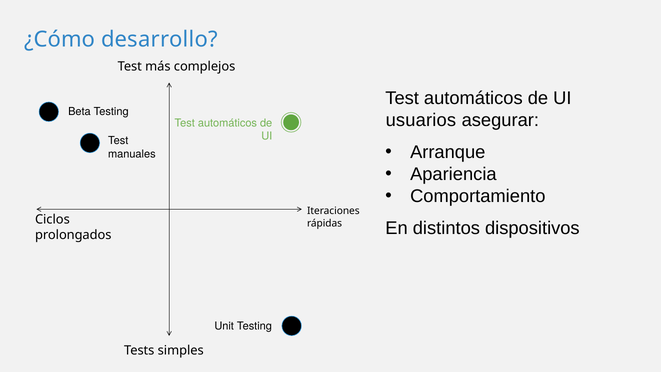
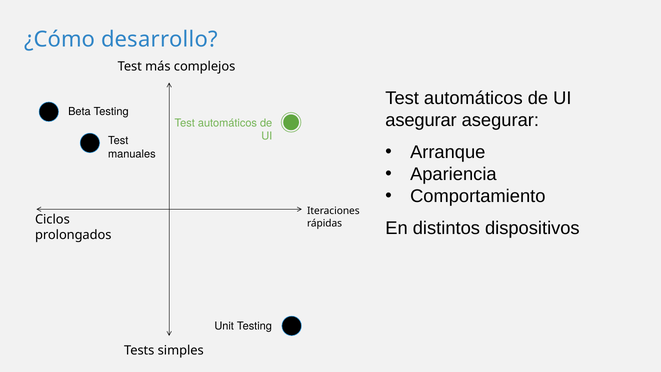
usuarios at (421, 120): usuarios -> asegurar
